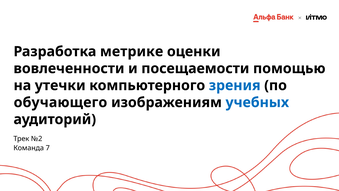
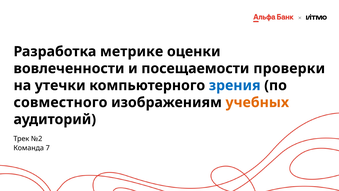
помощью: помощью -> проверки
обучающего: обучающего -> совместного
учебных colour: blue -> orange
